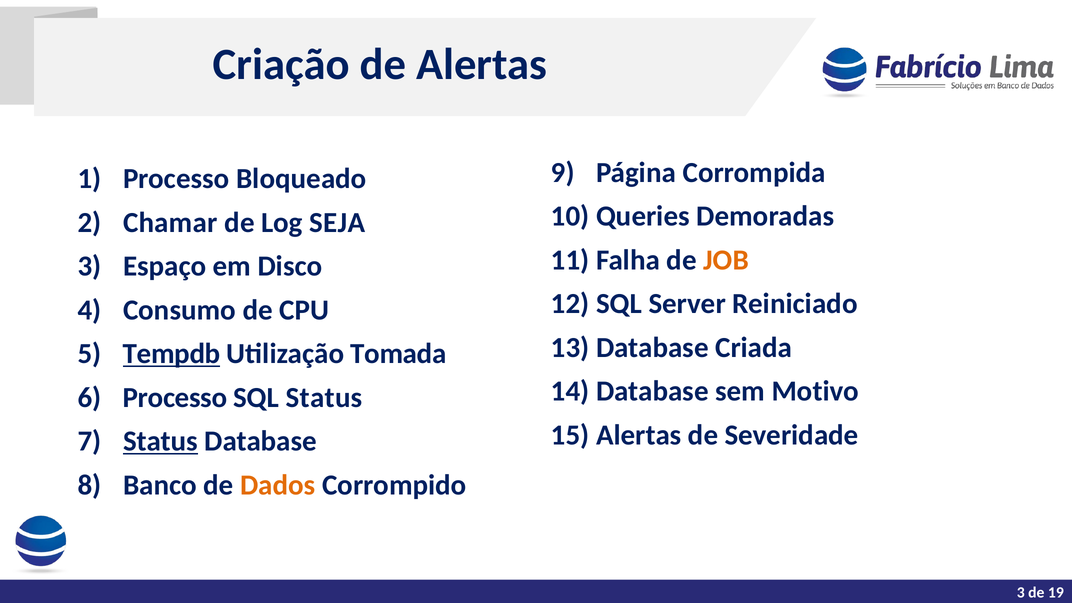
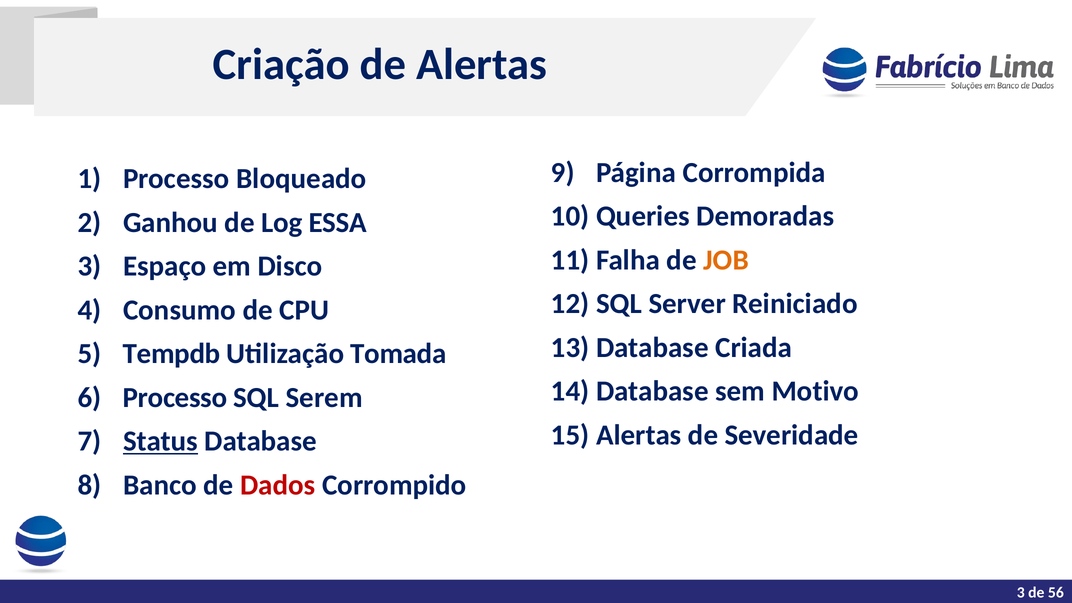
Chamar: Chamar -> Ganhou
SEJA: SEJA -> ESSA
Tempdb underline: present -> none
SQL Status: Status -> Serem
Dados colour: orange -> red
19: 19 -> 56
